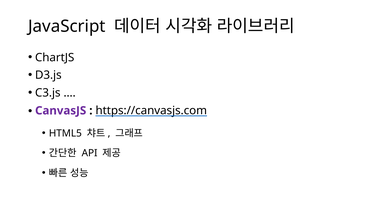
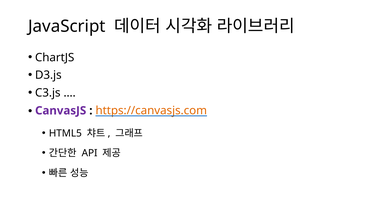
https://canvasjs.com colour: black -> orange
